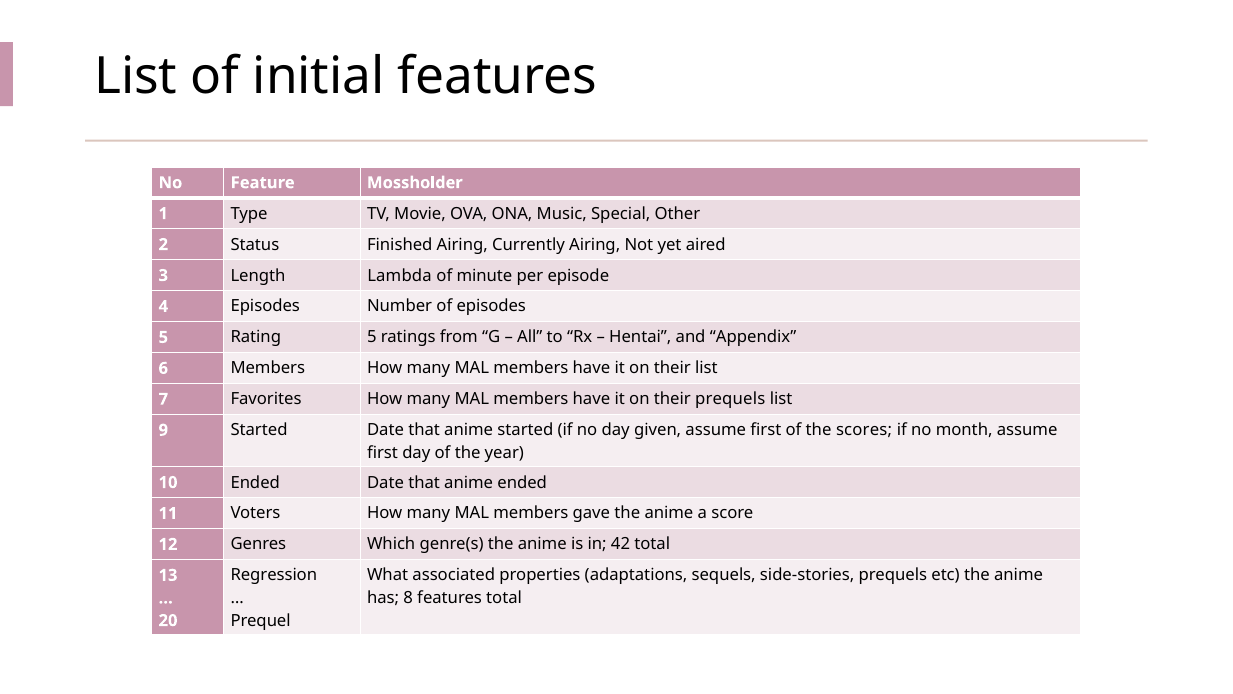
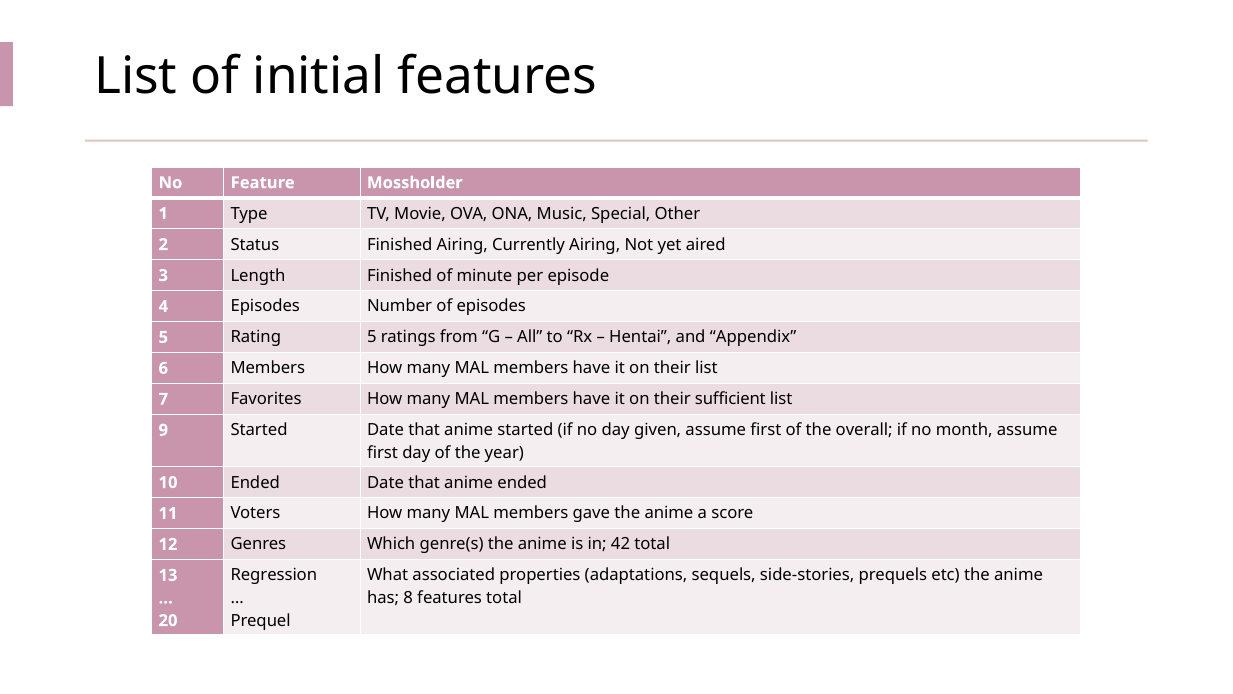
Length Lambda: Lambda -> Finished
their prequels: prequels -> sufficient
scores: scores -> overall
